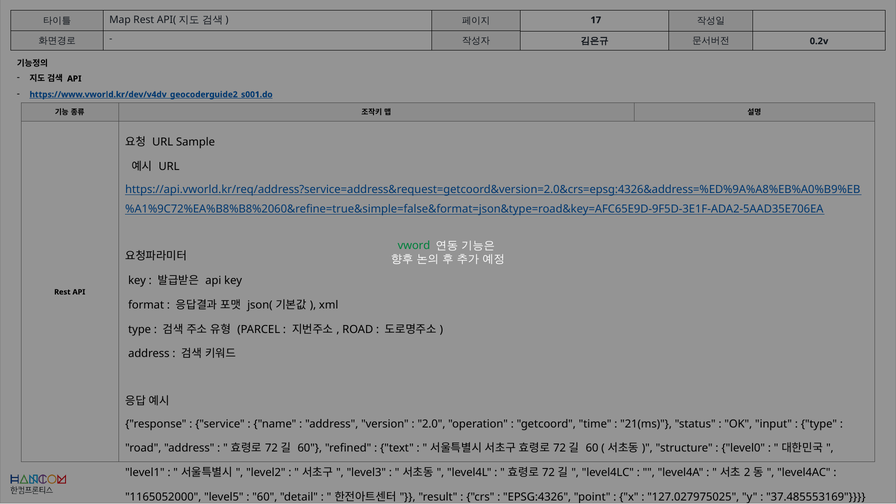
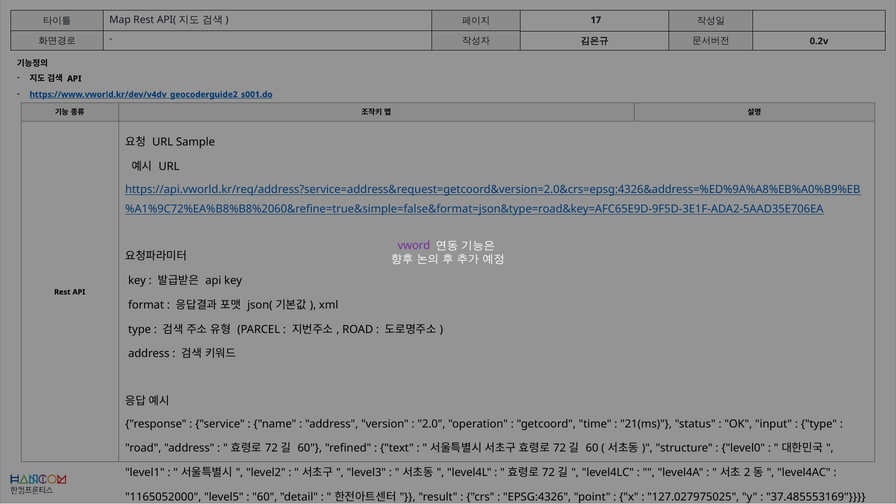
vword colour: green -> purple
